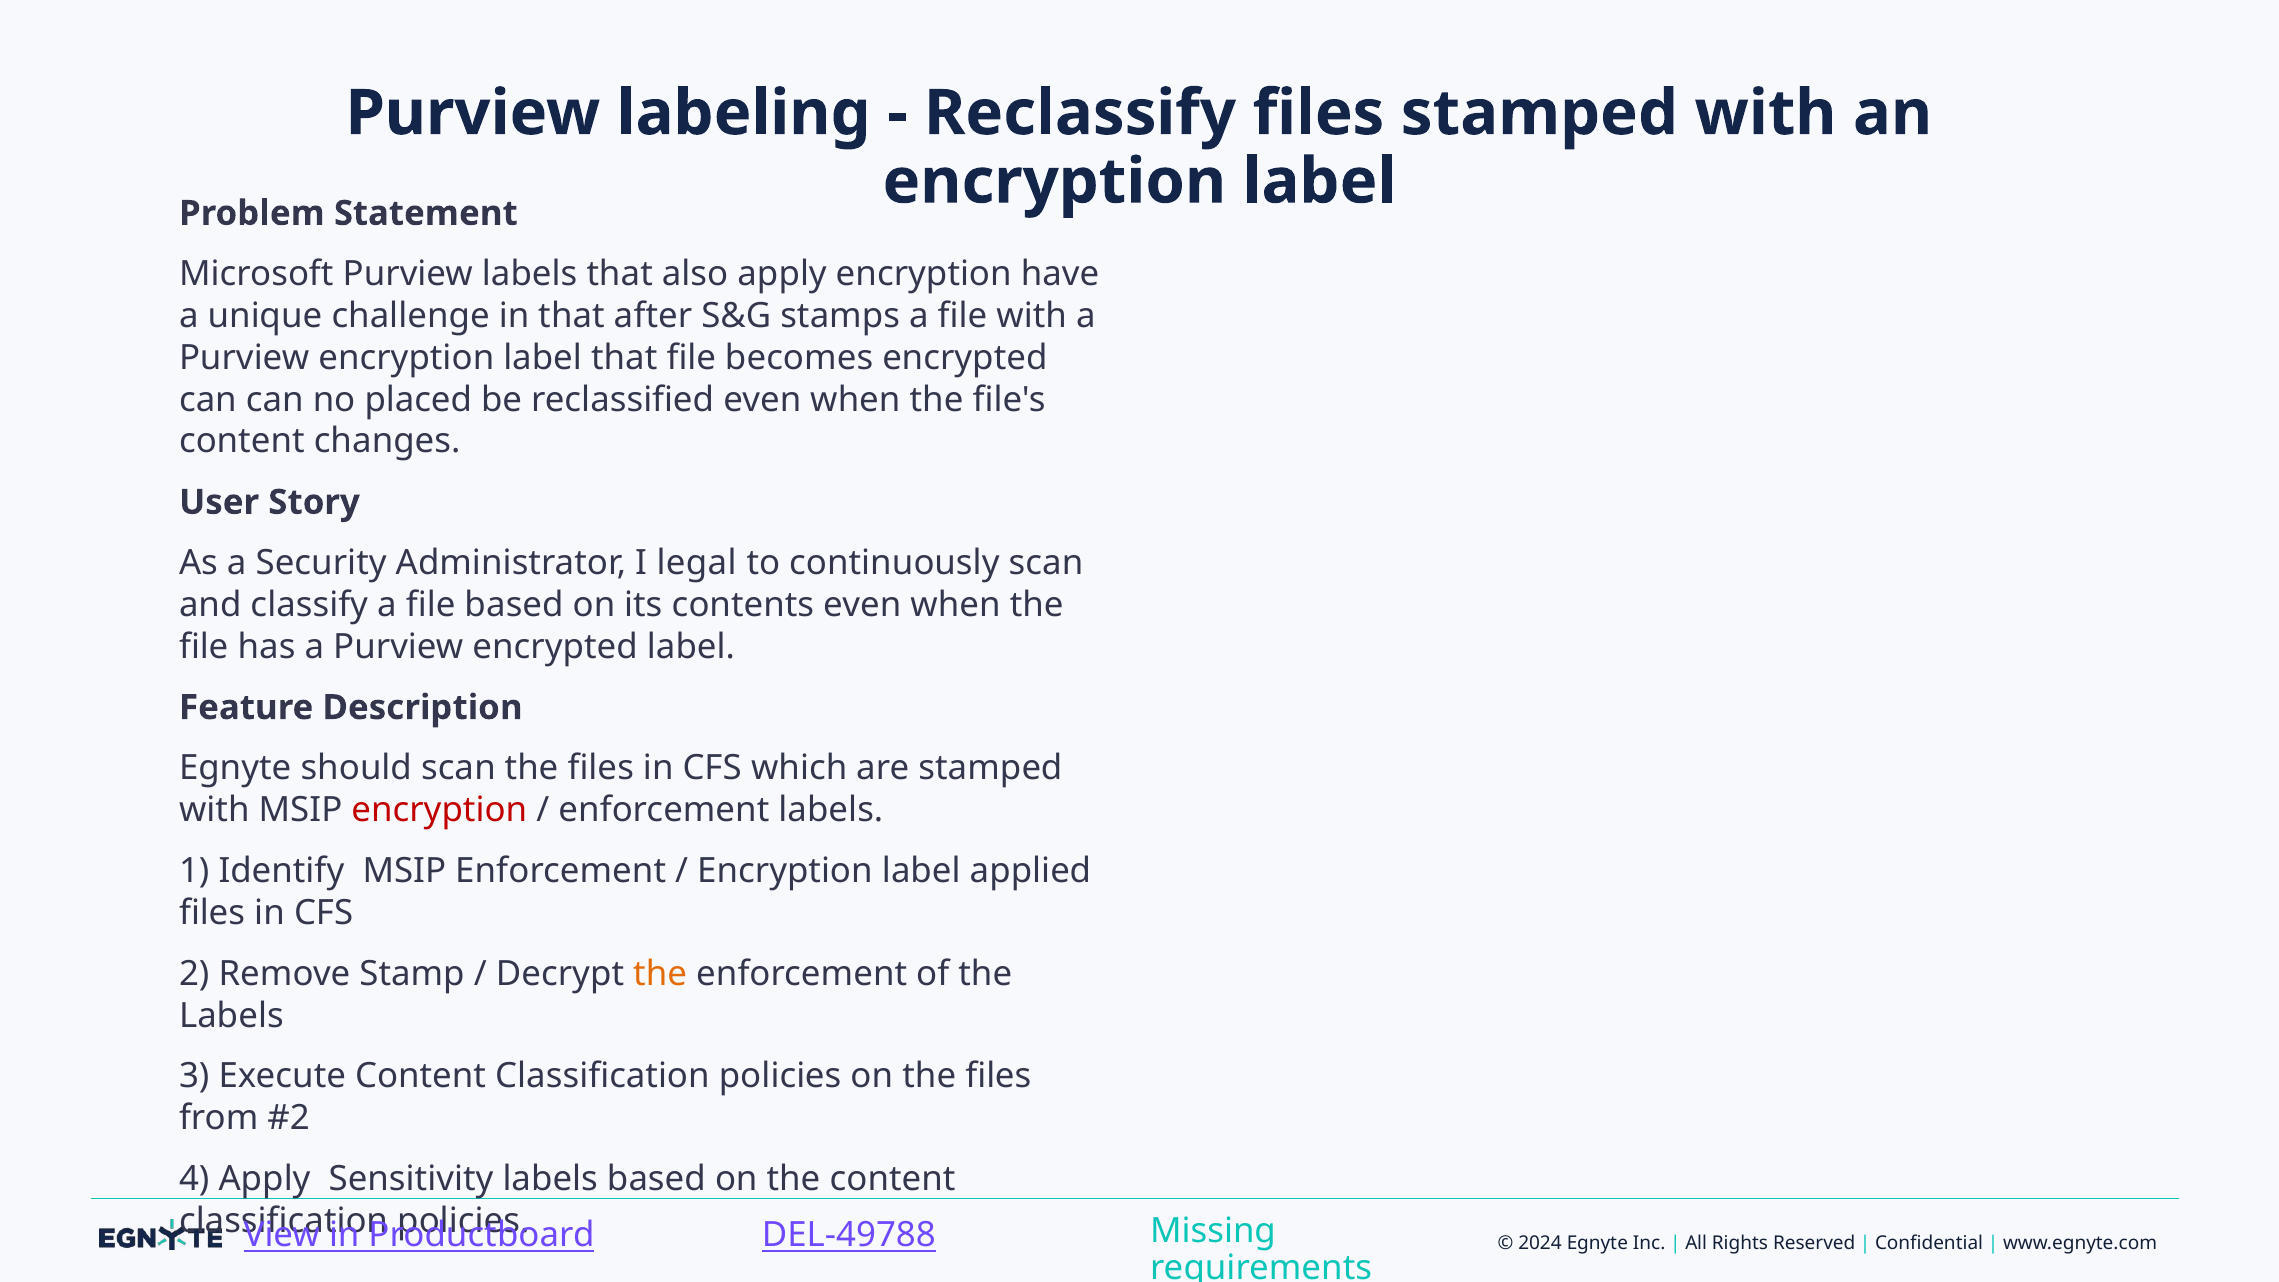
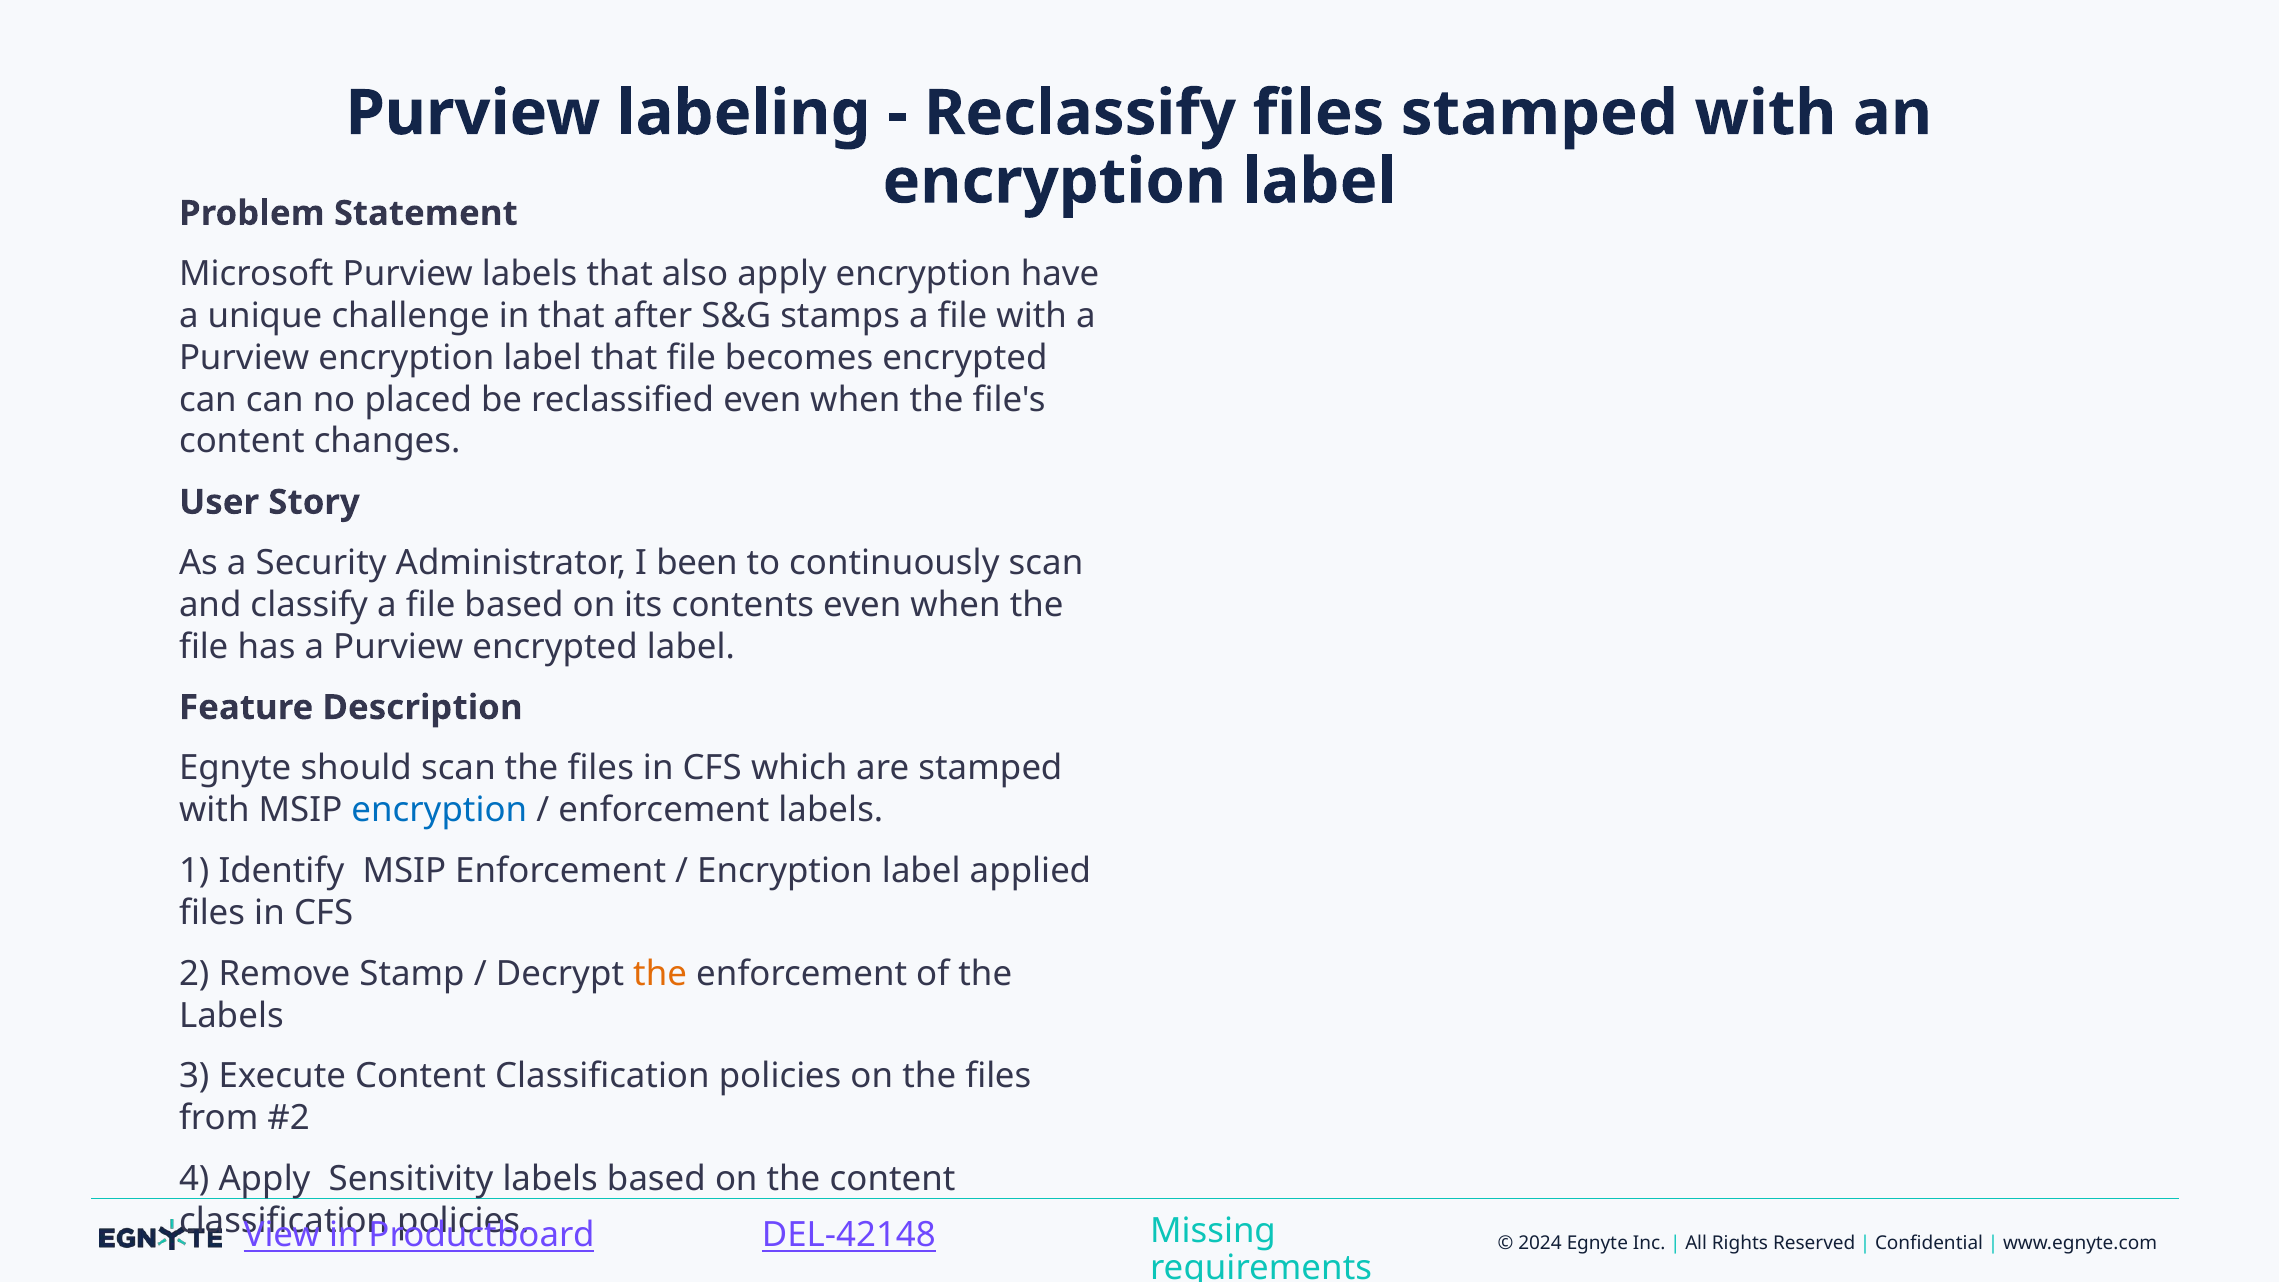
legal: legal -> been
encryption at (439, 810) colour: red -> blue
DEL-49788: DEL-49788 -> DEL-42148
